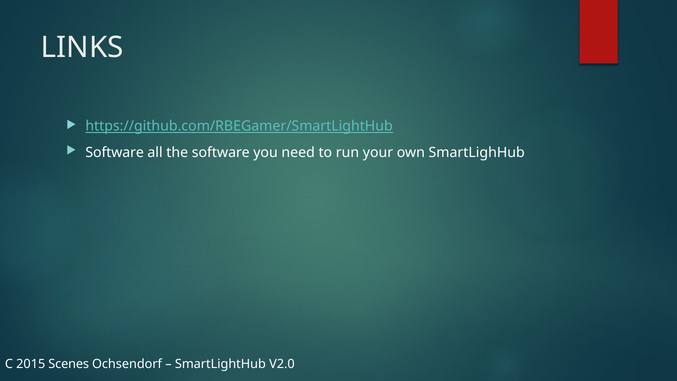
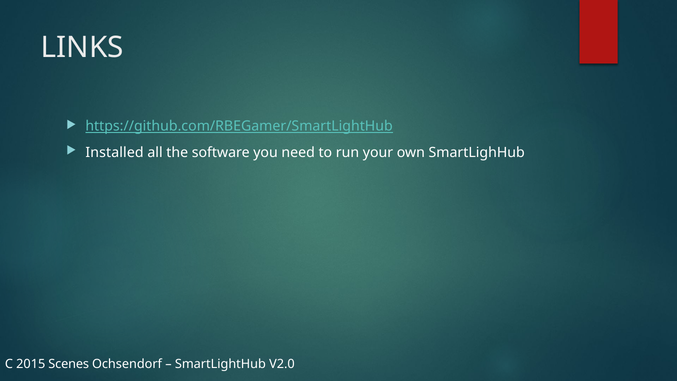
Software at (115, 152): Software -> Installed
